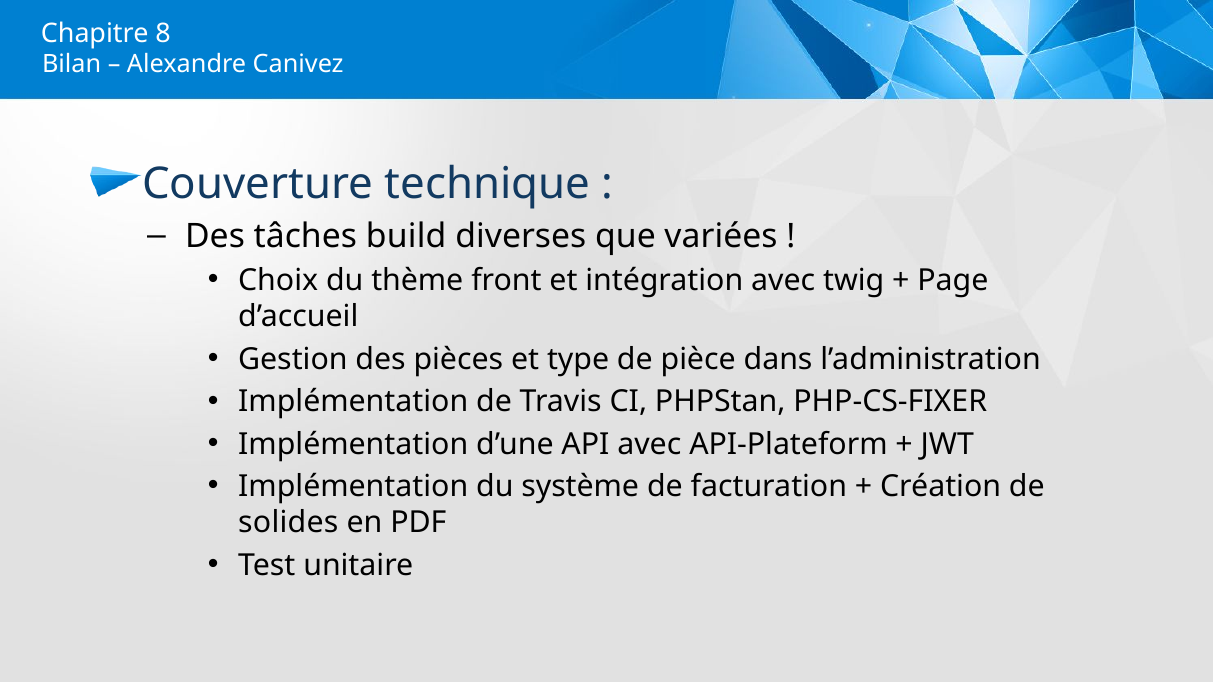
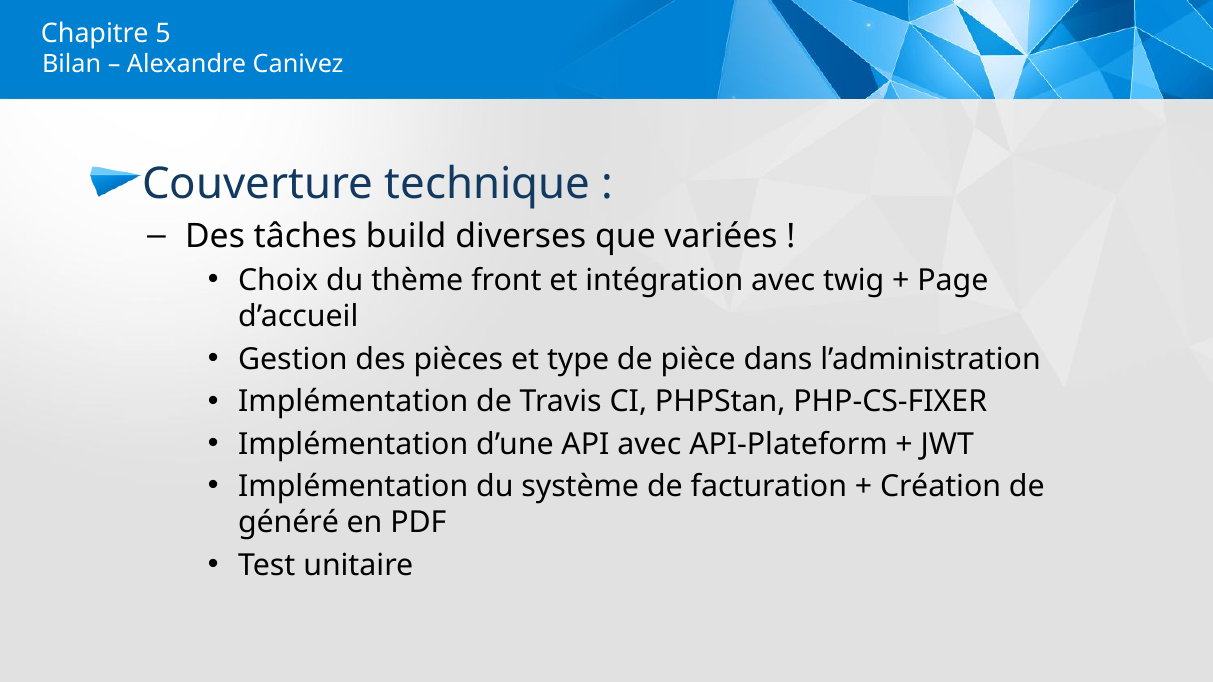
8: 8 -> 5
solides: solides -> généré
